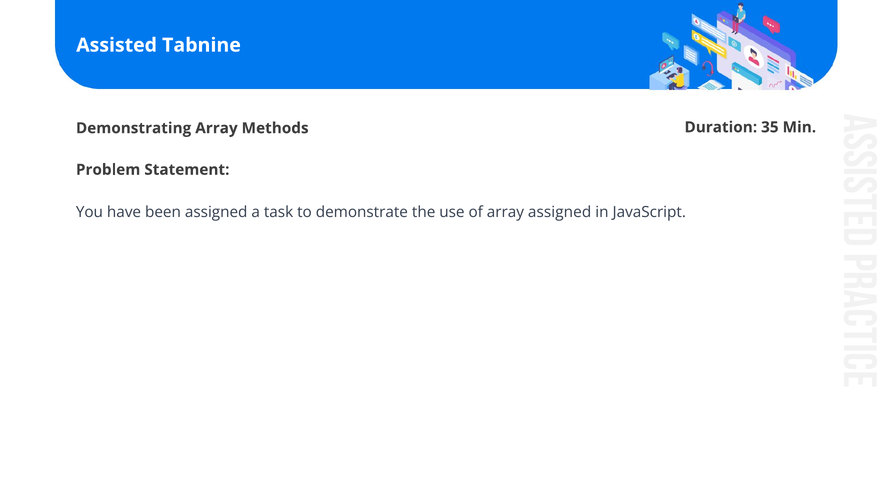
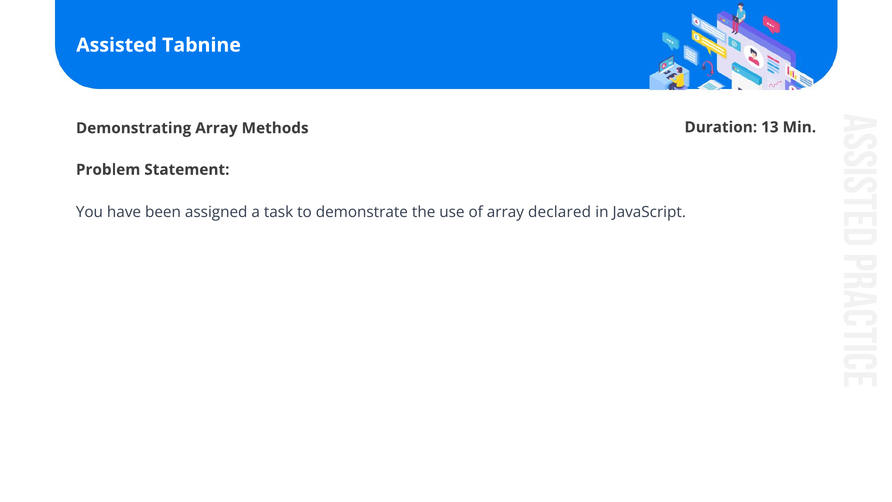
35: 35 -> 13
array assigned: assigned -> declared
